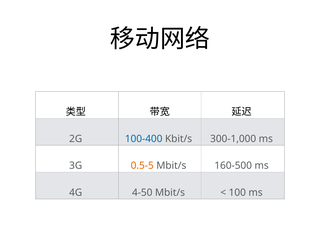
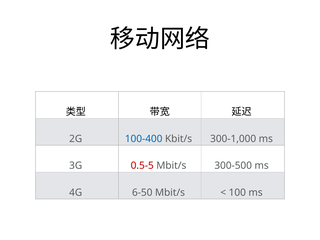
0.5-5 colour: orange -> red
160-500: 160-500 -> 300-500
4-50: 4-50 -> 6-50
